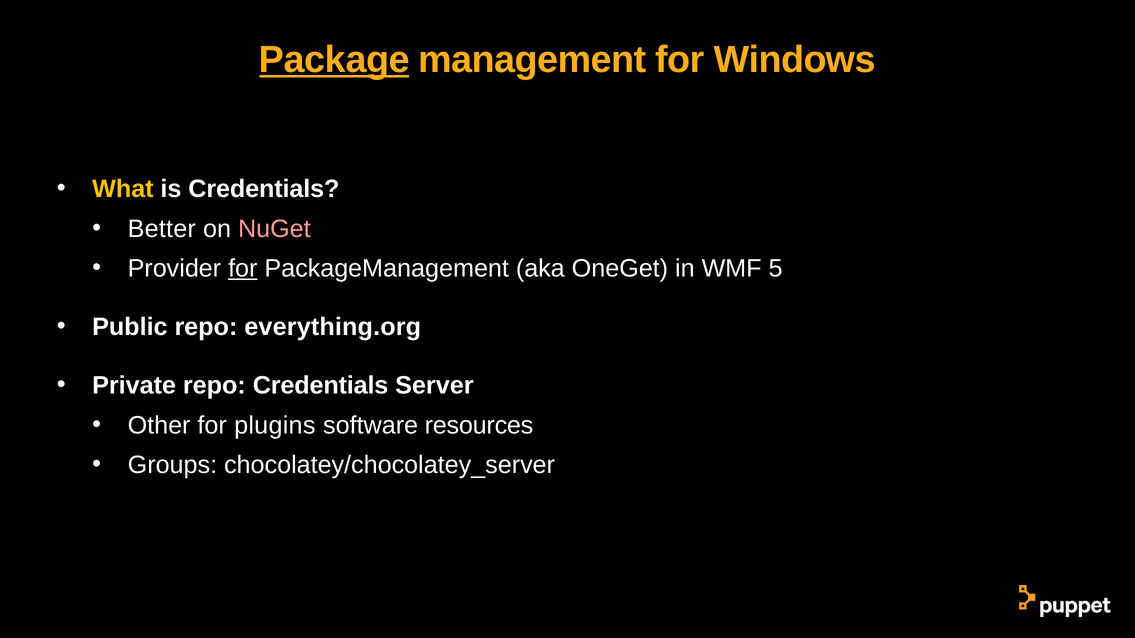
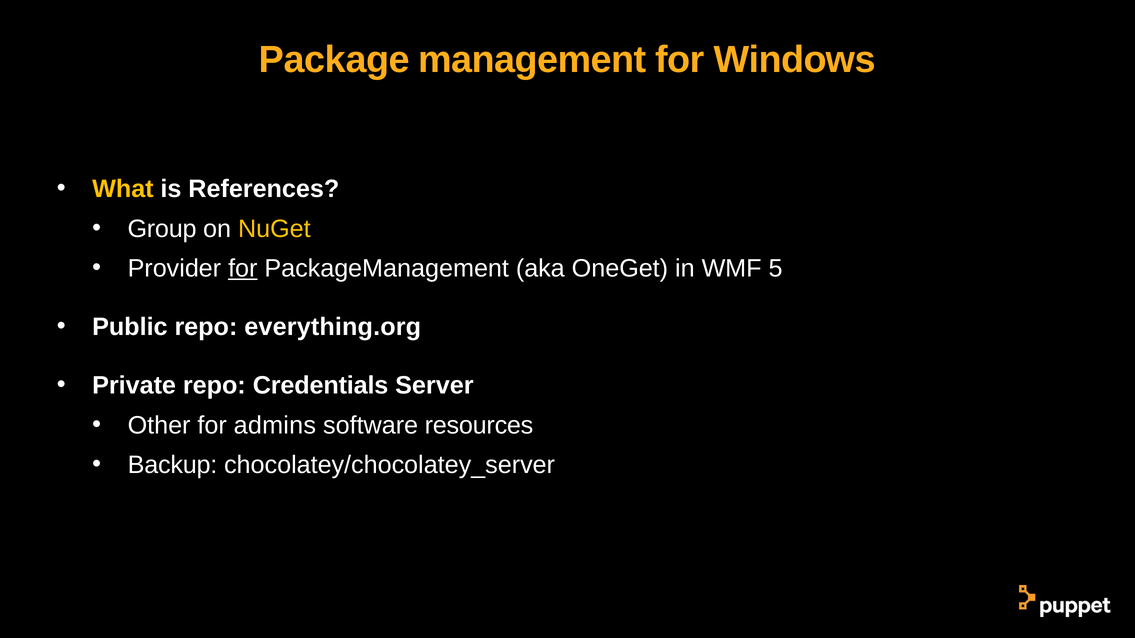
Package underline: present -> none
is Credentials: Credentials -> References
Better: Better -> Group
NuGet colour: pink -> yellow
plugins: plugins -> admins
Groups: Groups -> Backup
